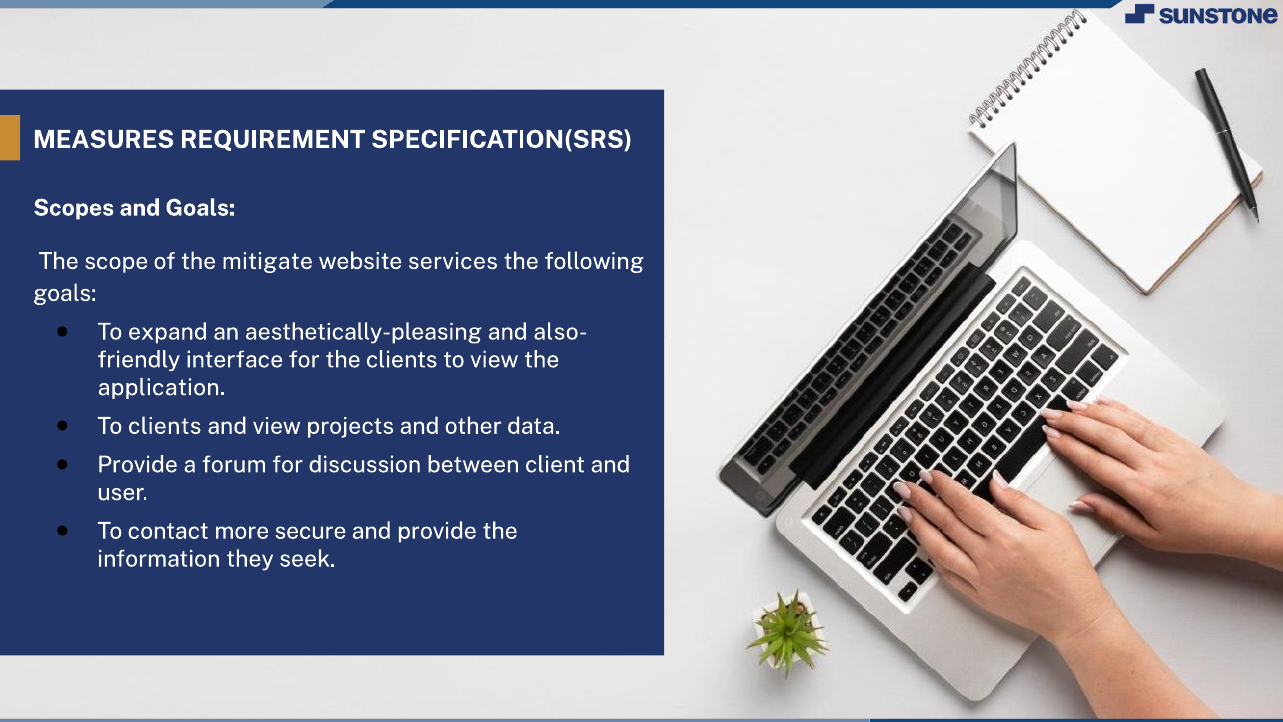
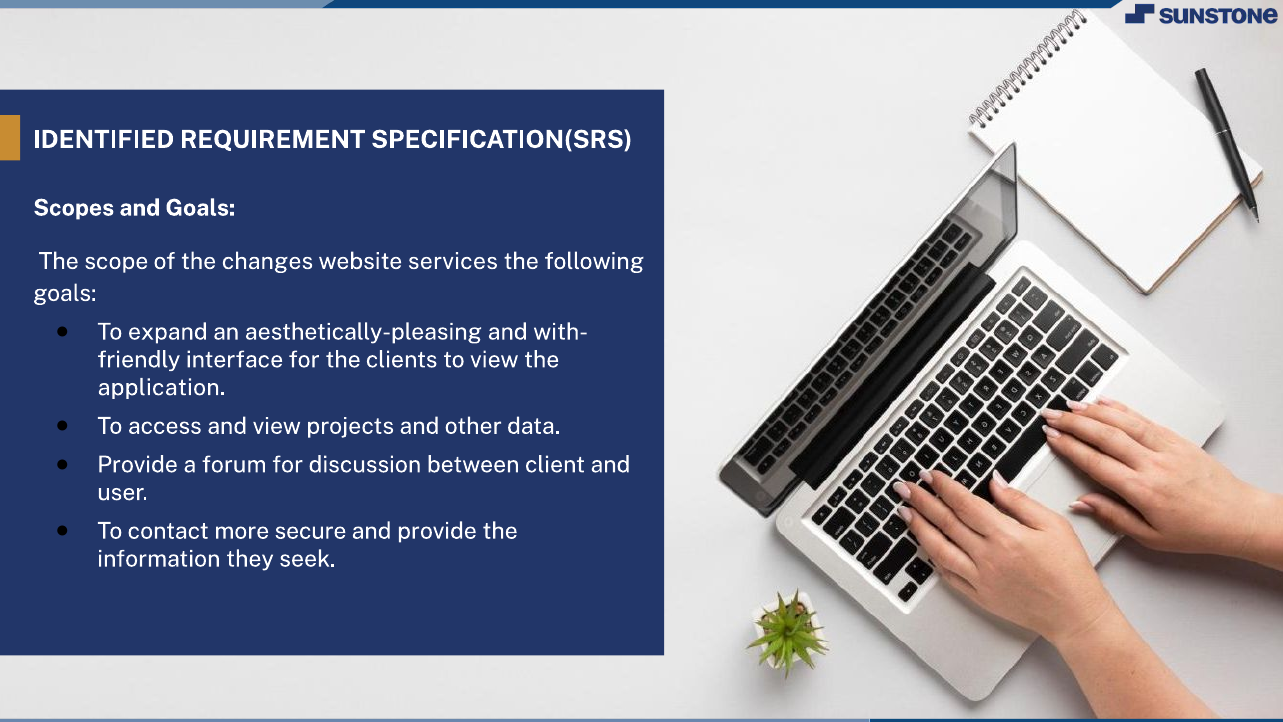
MEASURES: MEASURES -> IDENTIFIED
mitigate: mitigate -> changes
also-: also- -> with-
To clients: clients -> access
